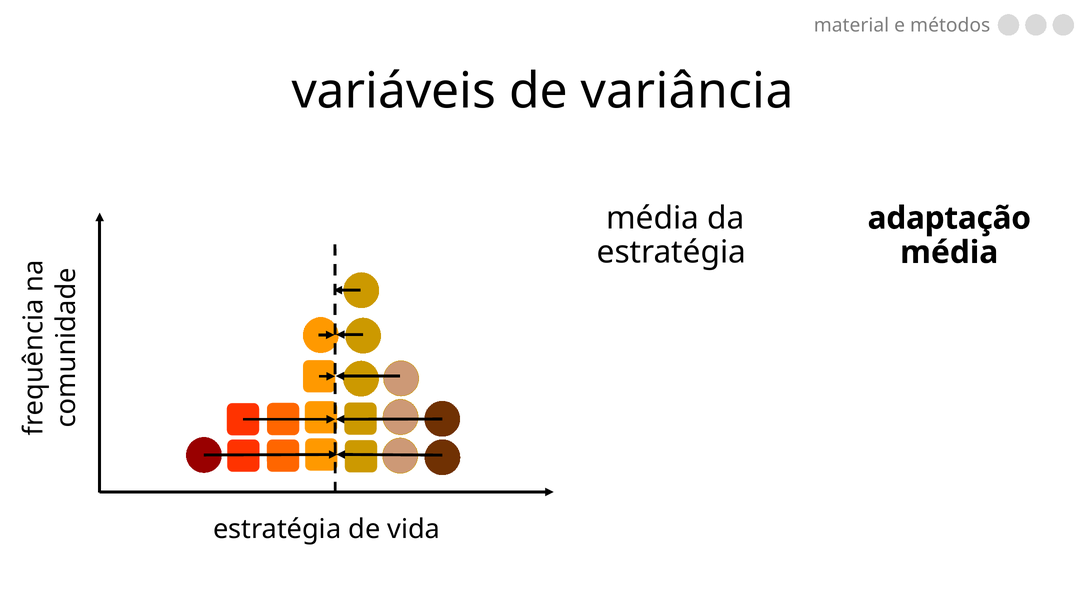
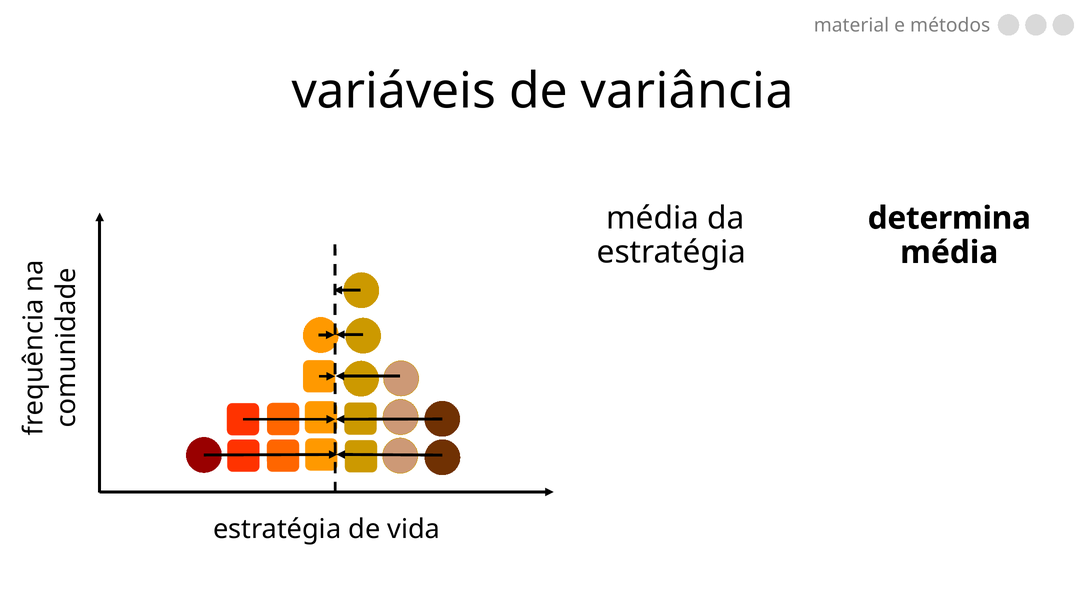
adaptação: adaptação -> determina
